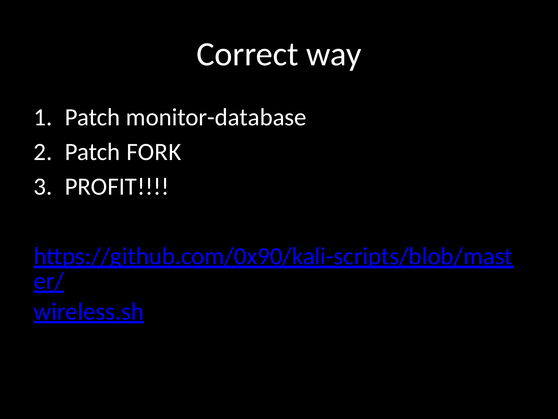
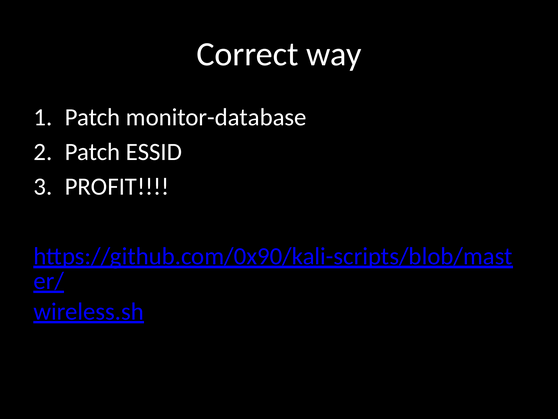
FORK: FORK -> ESSID
